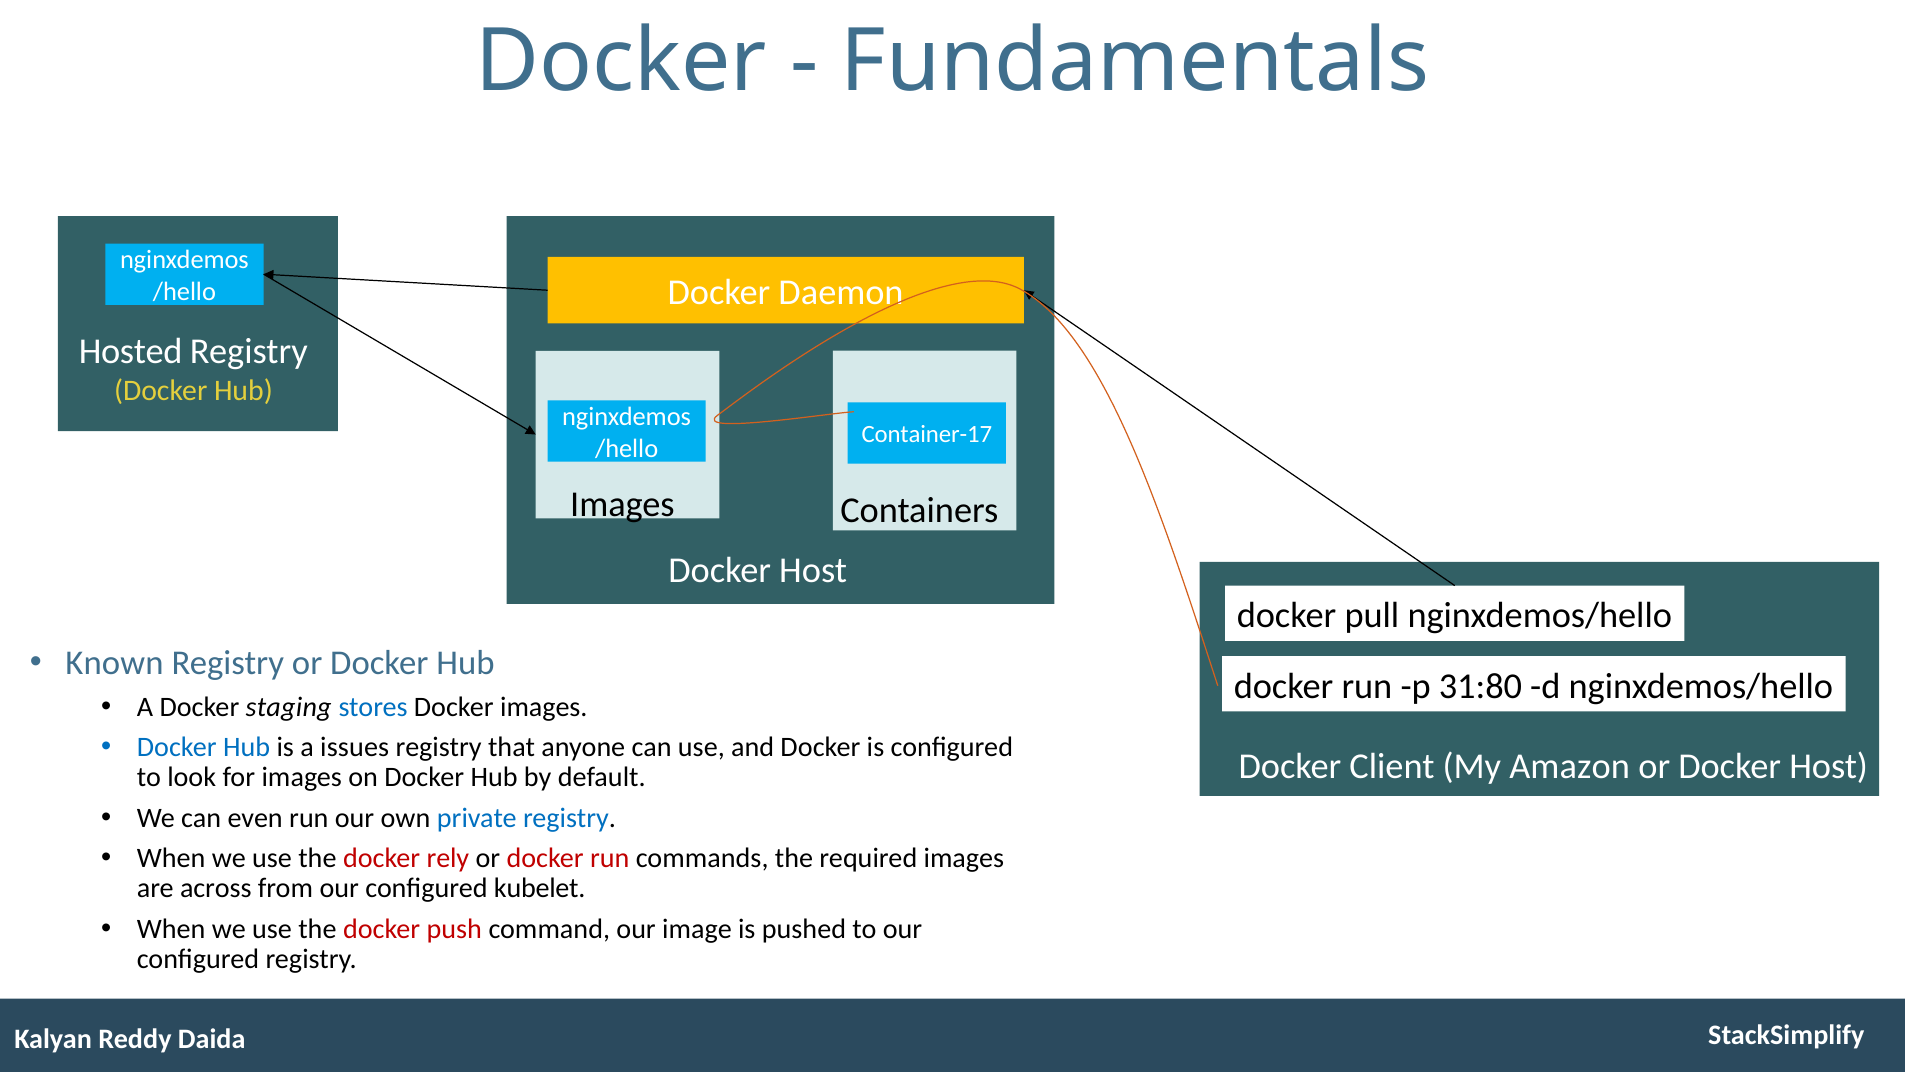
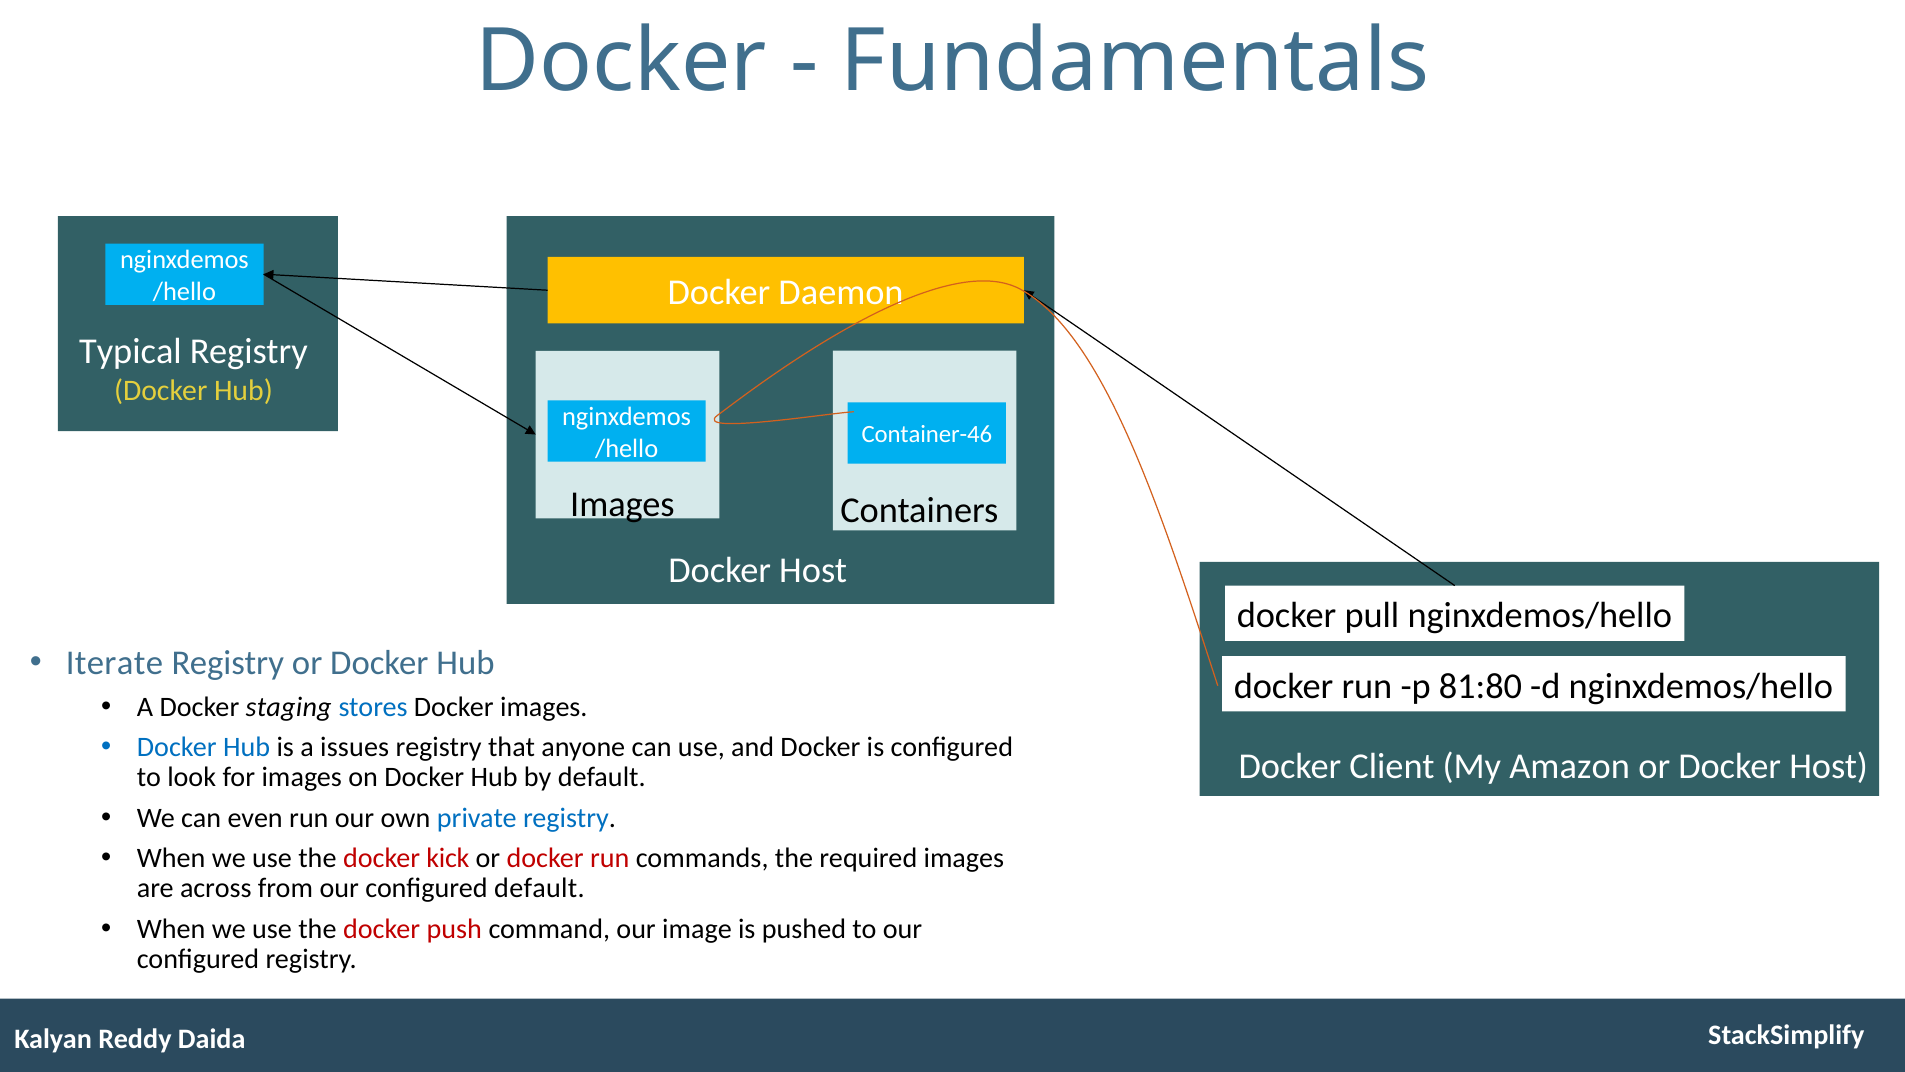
Hosted: Hosted -> Typical
Container-17: Container-17 -> Container-46
Known: Known -> Iterate
31:80: 31:80 -> 81:80
rely: rely -> kick
configured kubelet: kubelet -> default
